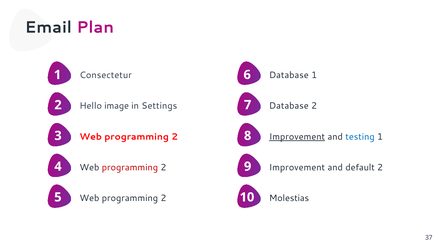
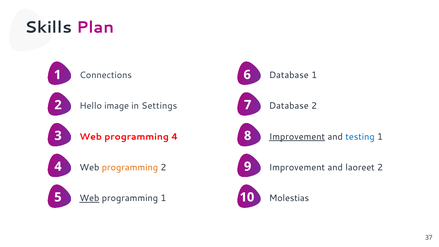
Email: Email -> Skills
Consectetur: Consectetur -> Connections
2 at (175, 137): 2 -> 4
programming at (130, 167) colour: red -> orange
default: default -> laoreet
Web at (89, 198) underline: none -> present
2 at (163, 198): 2 -> 1
